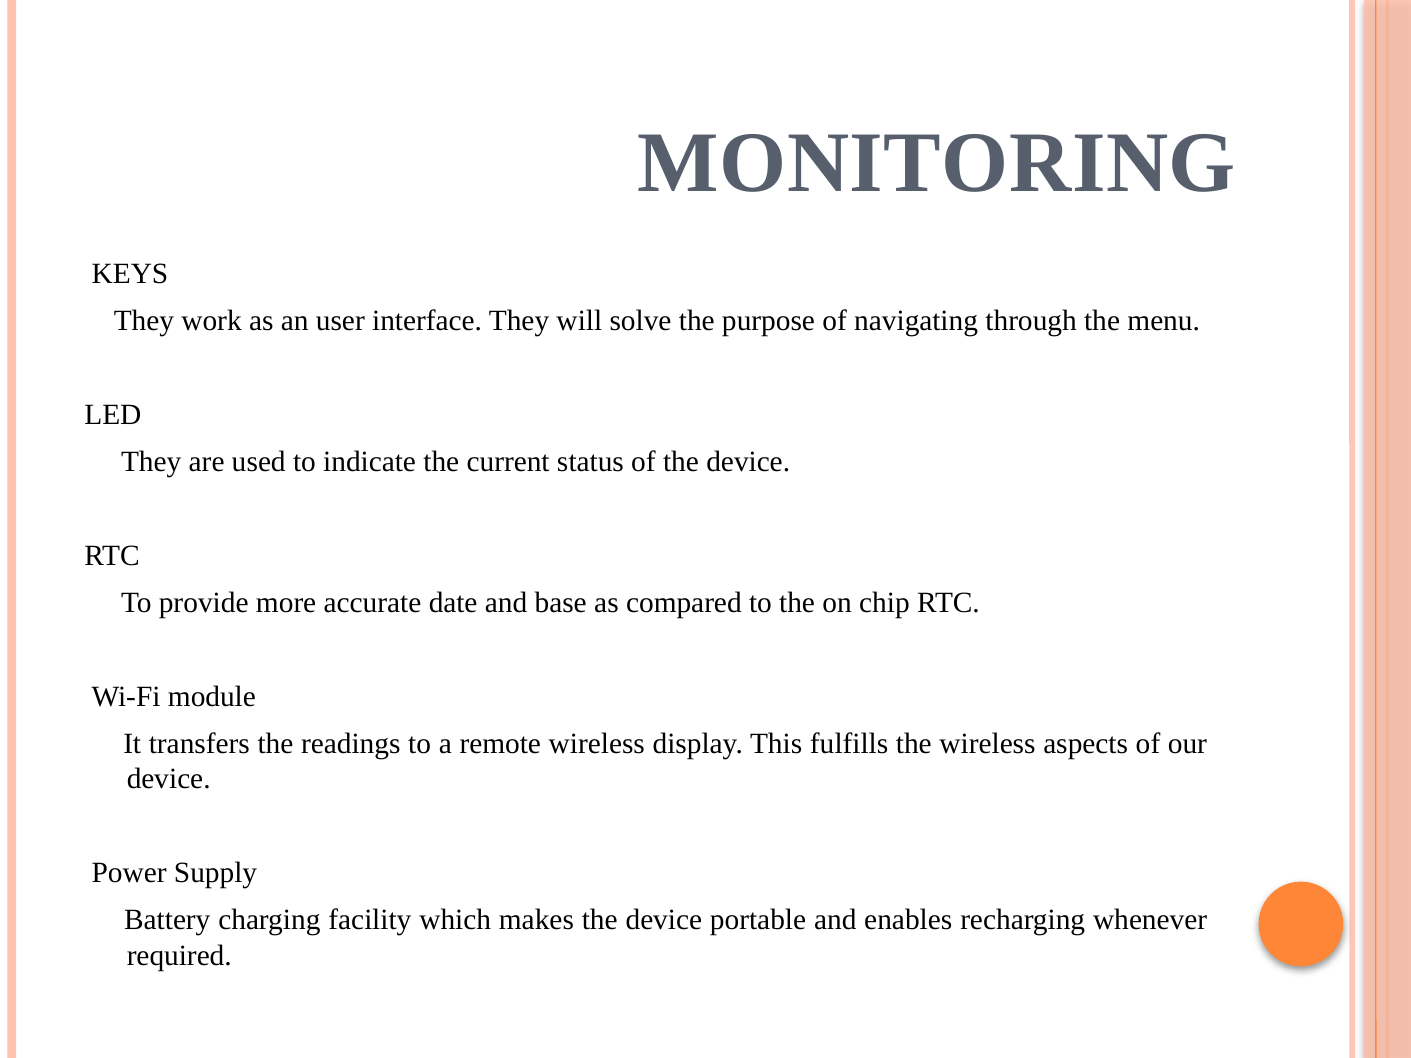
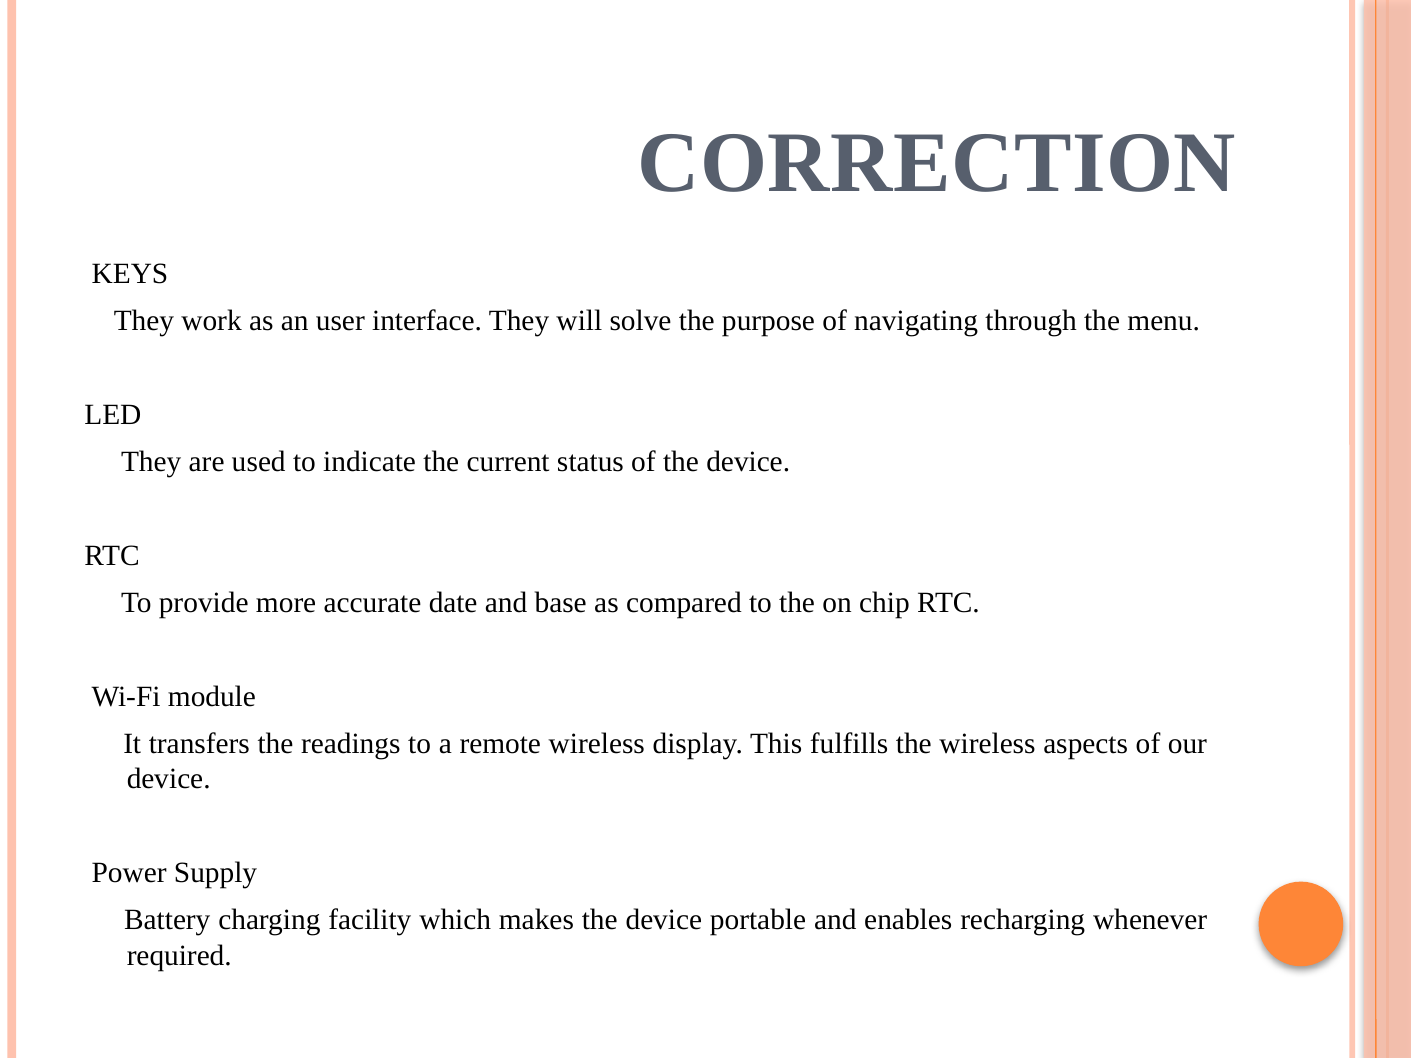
MONITORING: MONITORING -> CORRECTION
